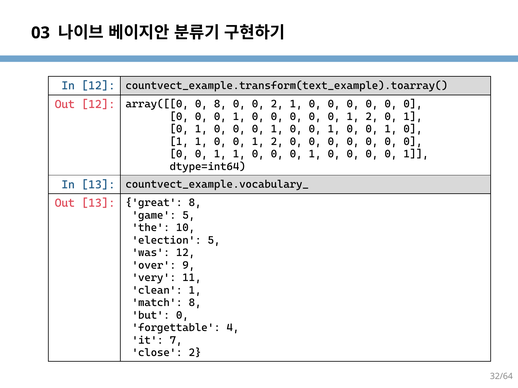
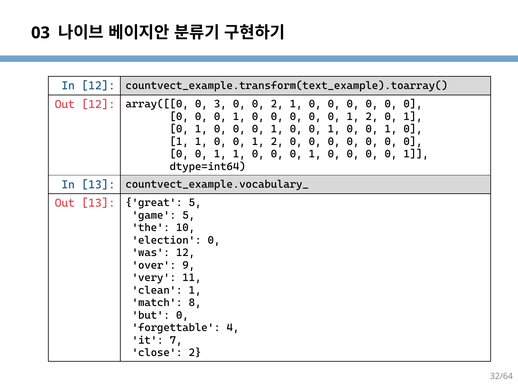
0 8: 8 -> 3
great 8: 8 -> 5
election 5: 5 -> 0
